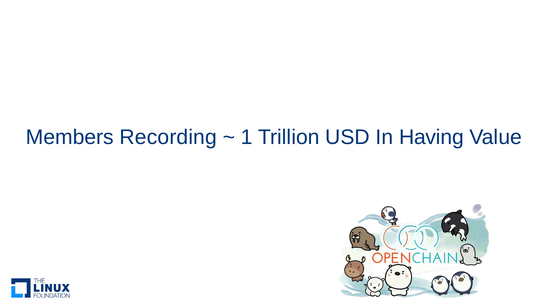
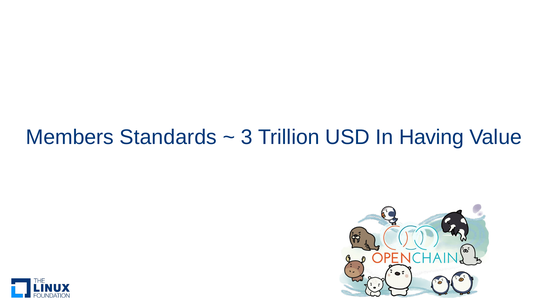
Recording: Recording -> Standards
1: 1 -> 3
